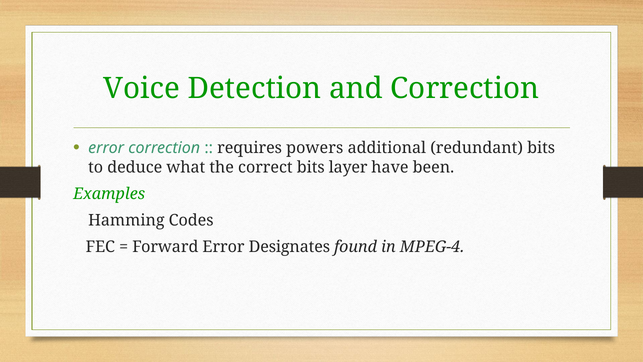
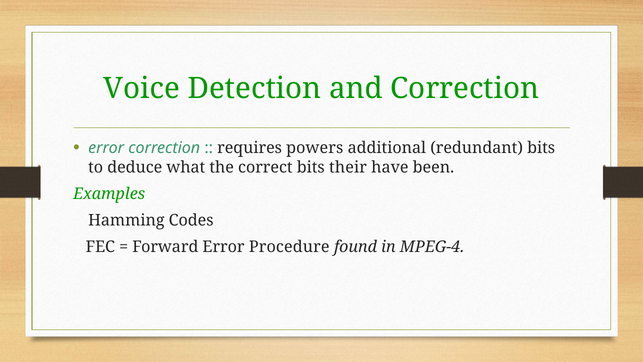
layer: layer -> their
Designates: Designates -> Procedure
